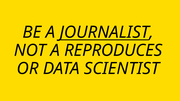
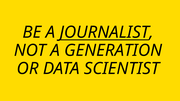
REPRODUCES: REPRODUCES -> GENERATION
